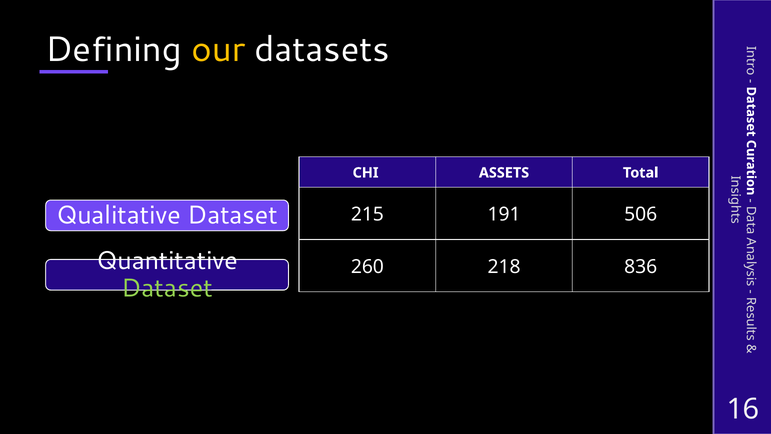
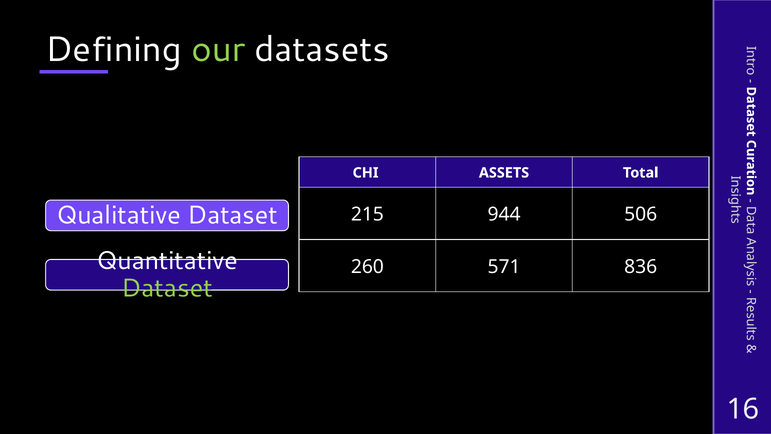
our colour: yellow -> light green
191: 191 -> 944
218: 218 -> 571
